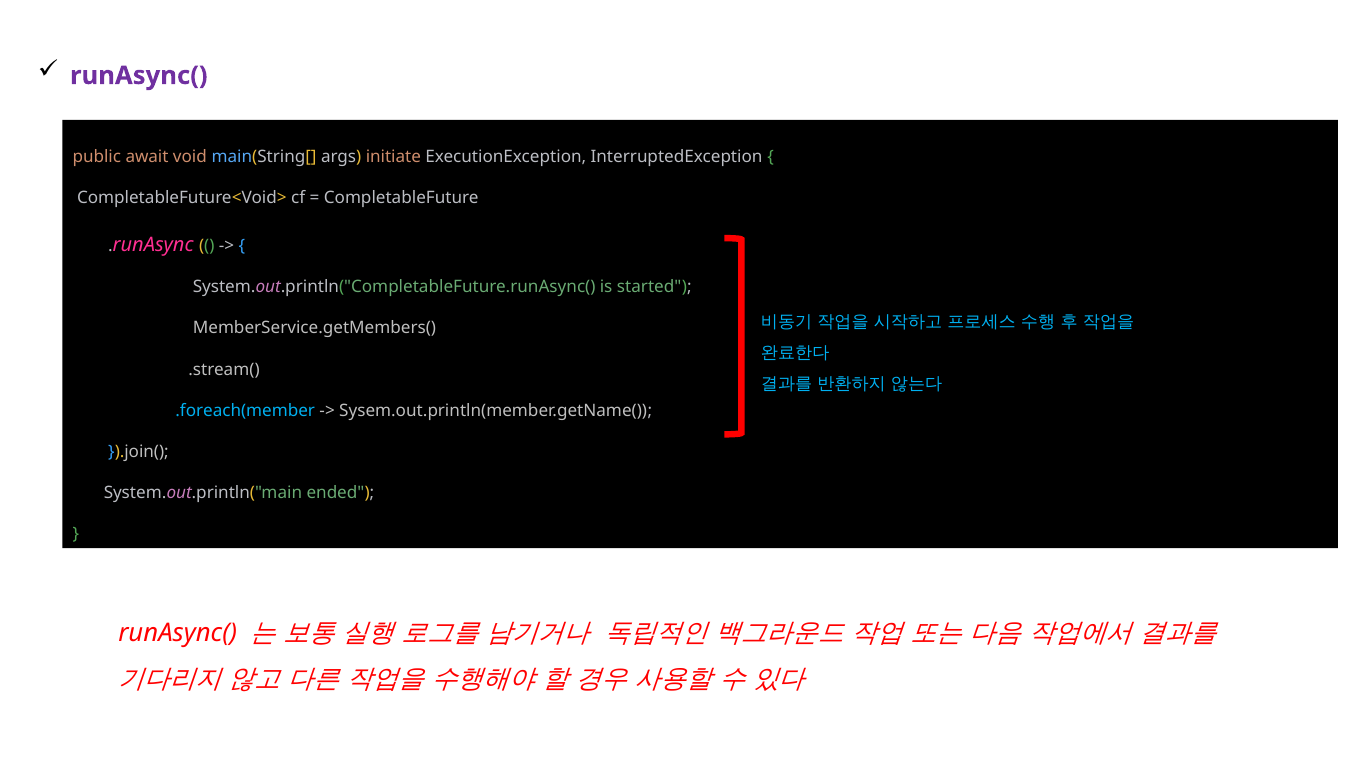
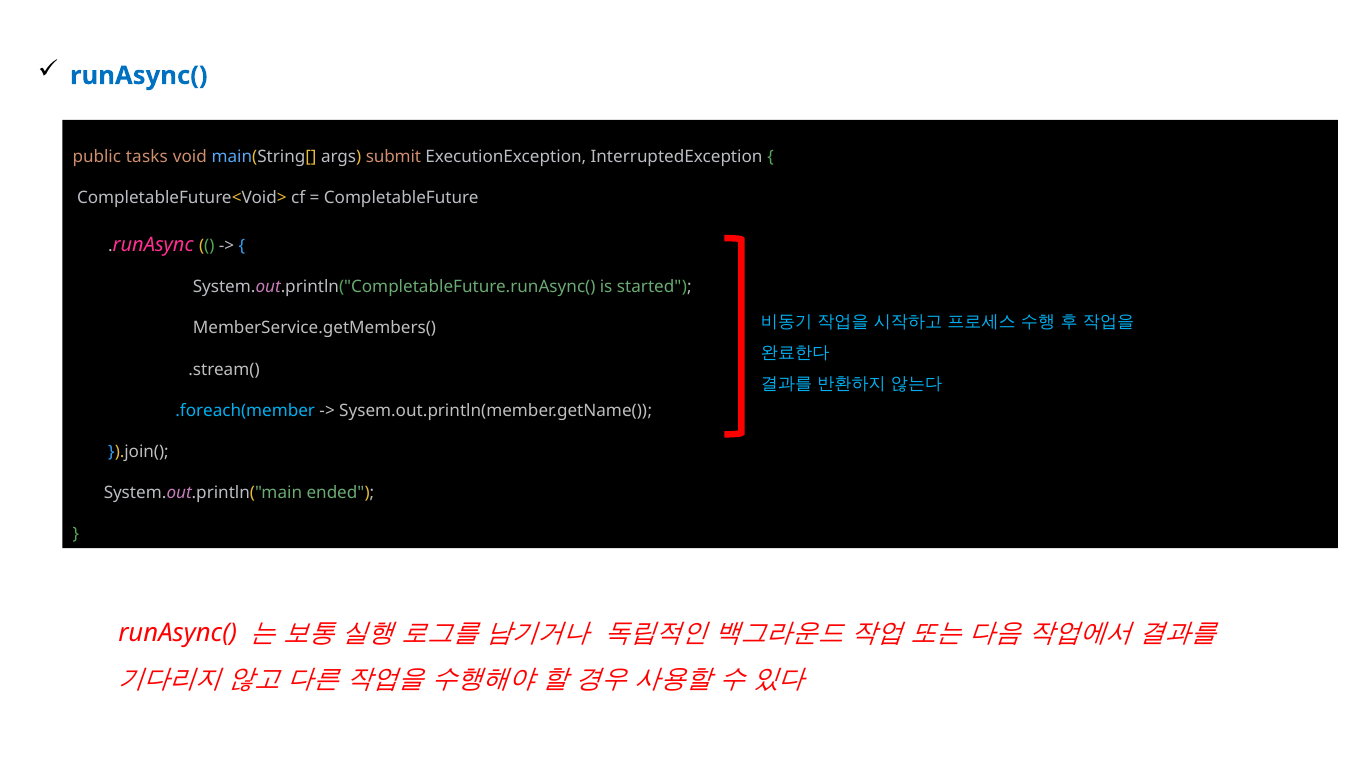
runAsync( at (139, 76) colour: purple -> blue
await: await -> tasks
initiate: initiate -> submit
